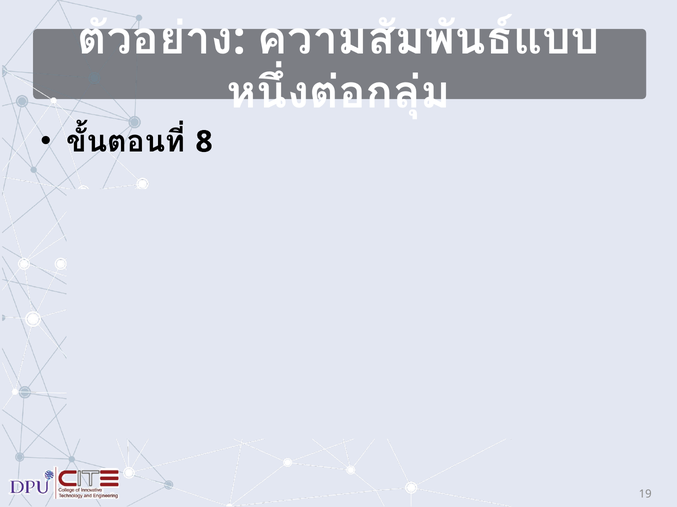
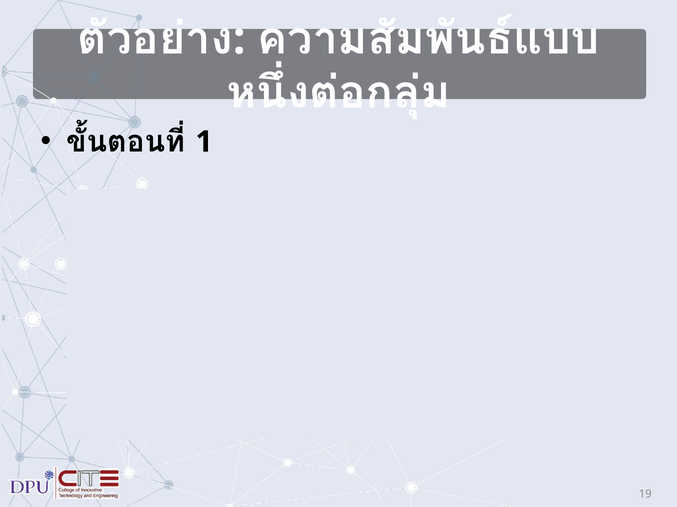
8: 8 -> 1
